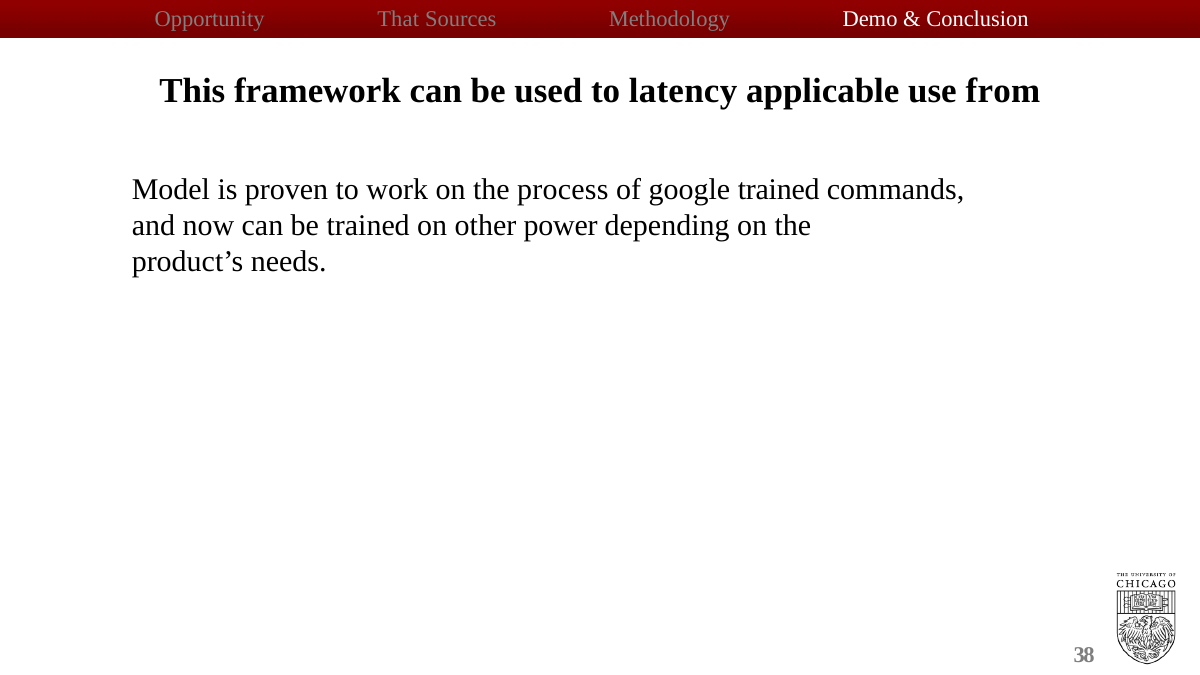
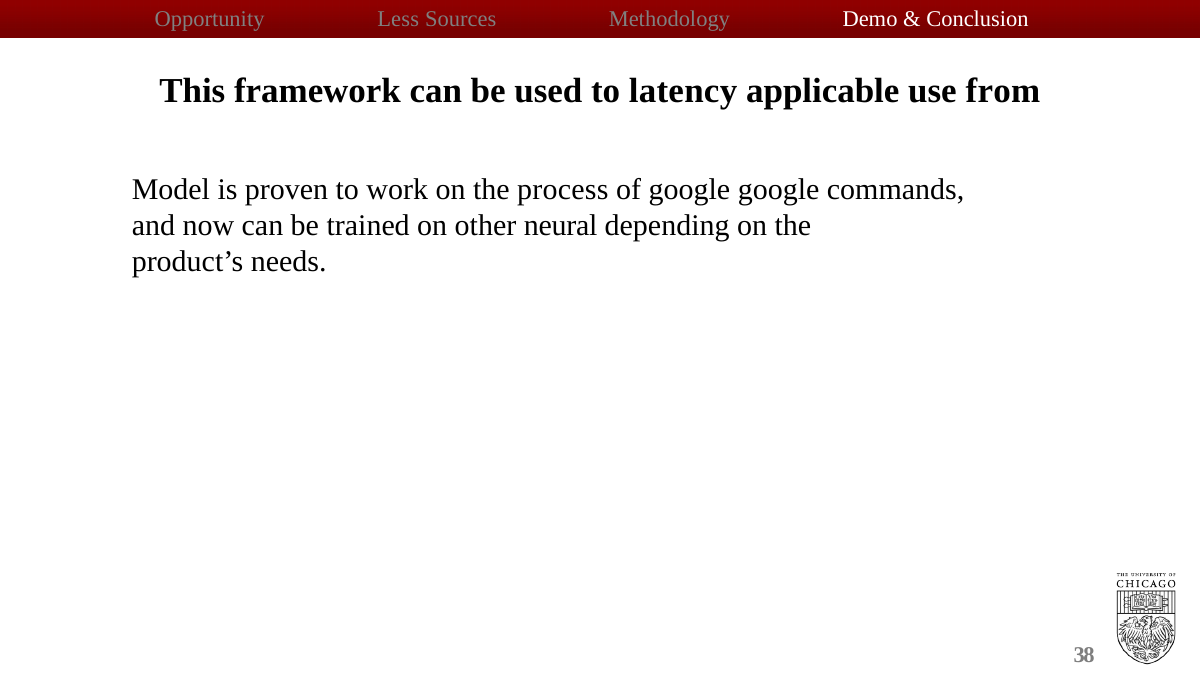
That: That -> Less
google trained: trained -> google
power: power -> neural
